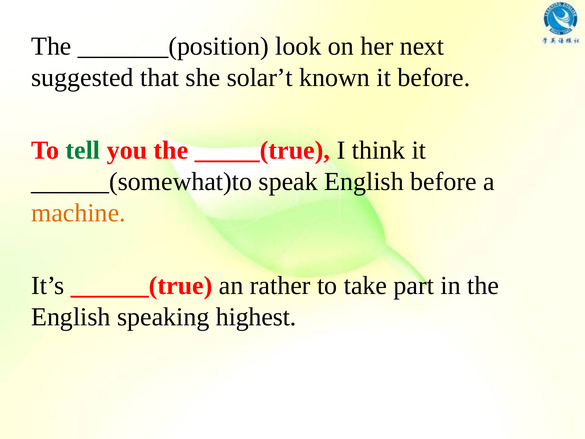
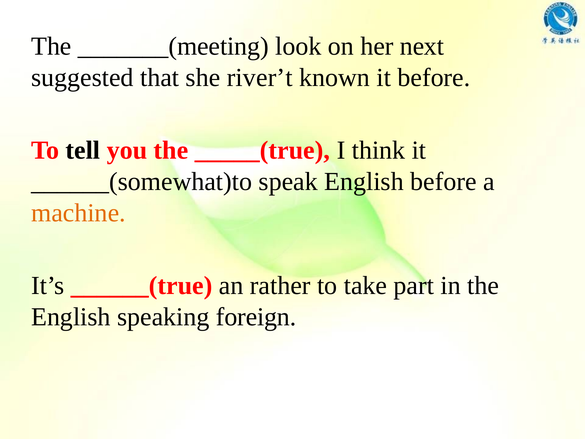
_______(position: _______(position -> _______(meeting
solar’t: solar’t -> river’t
tell colour: green -> black
highest: highest -> foreign
